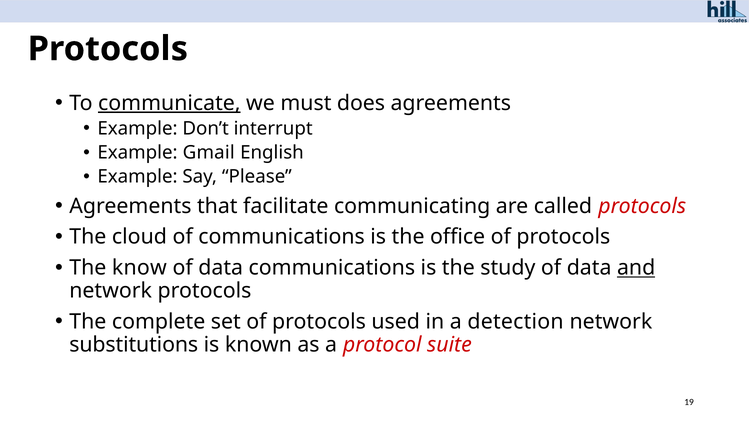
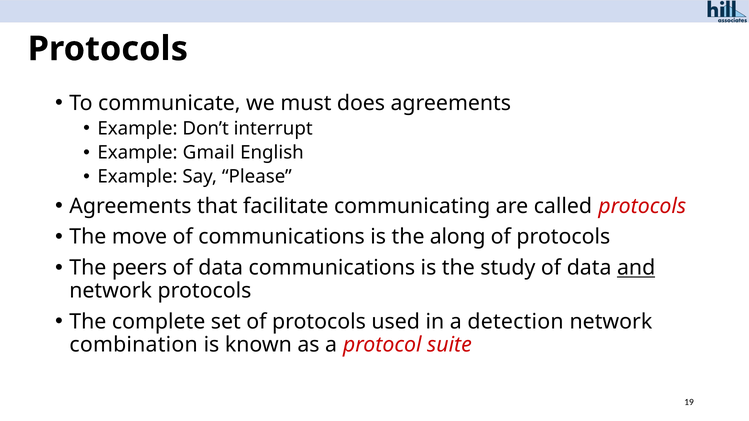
communicate underline: present -> none
cloud: cloud -> move
office: office -> along
know: know -> peers
substitutions: substitutions -> combination
